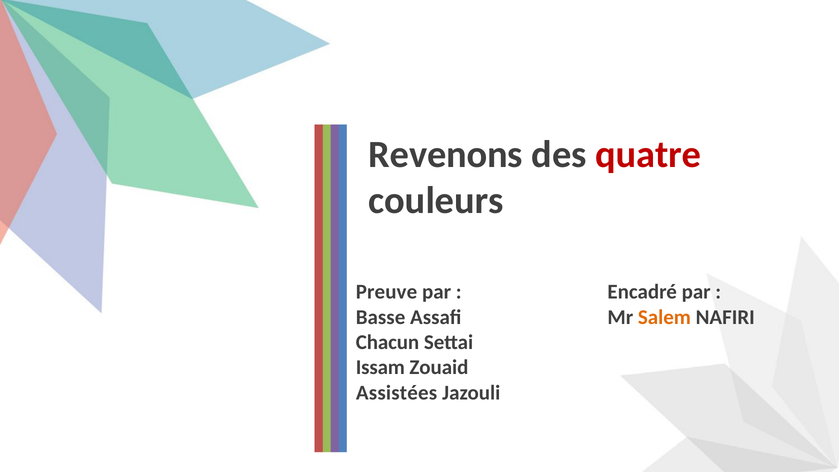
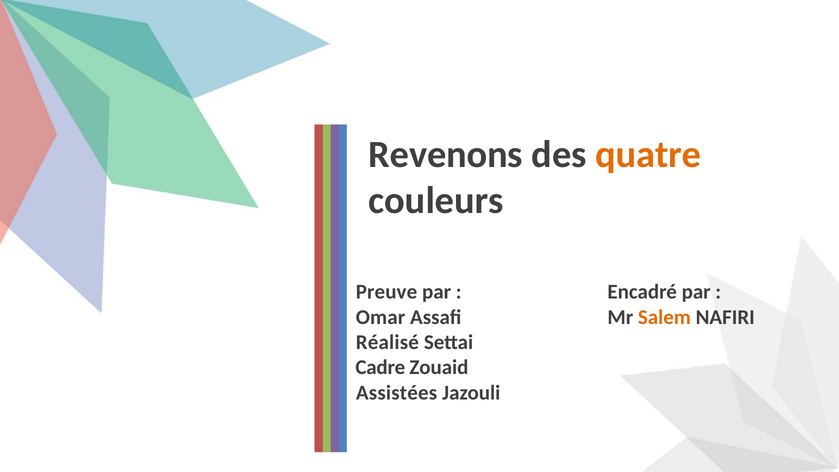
quatre colour: red -> orange
Basse: Basse -> Omar
Chacun: Chacun -> Réalisé
Issam: Issam -> Cadre
